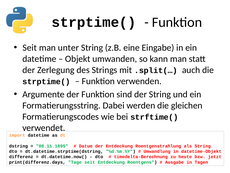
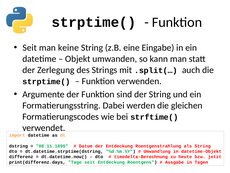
unter: unter -> keine
